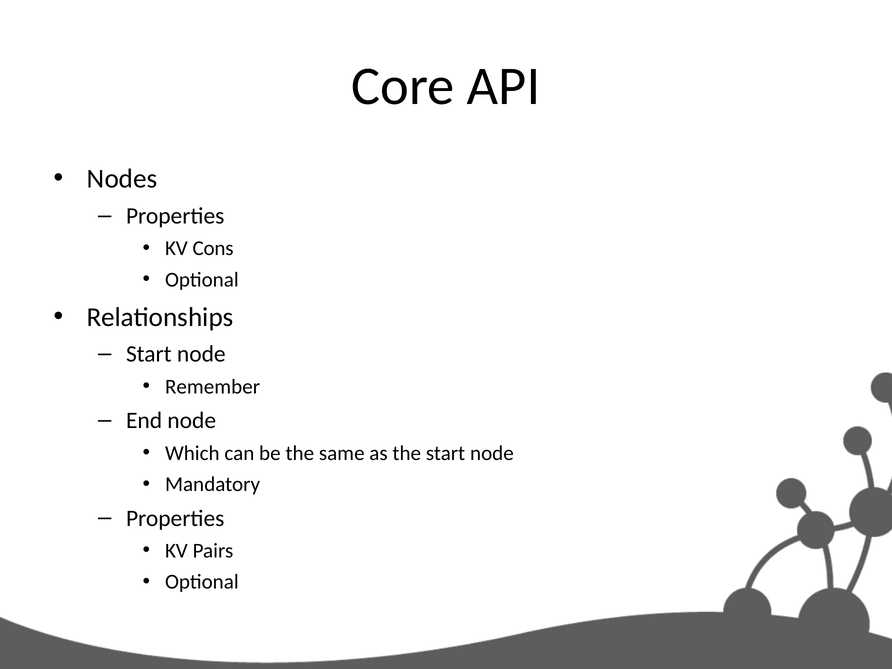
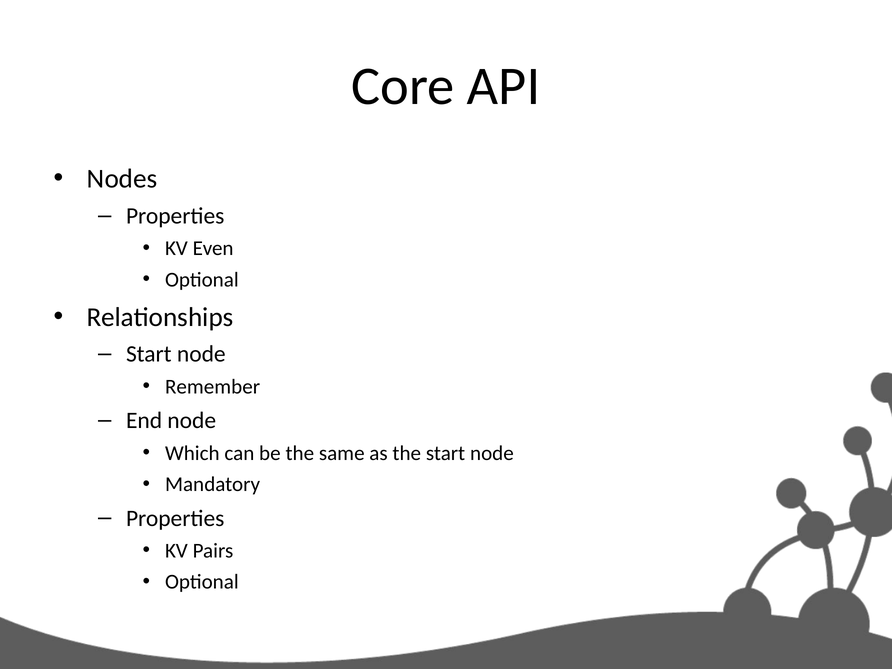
Cons: Cons -> Even
